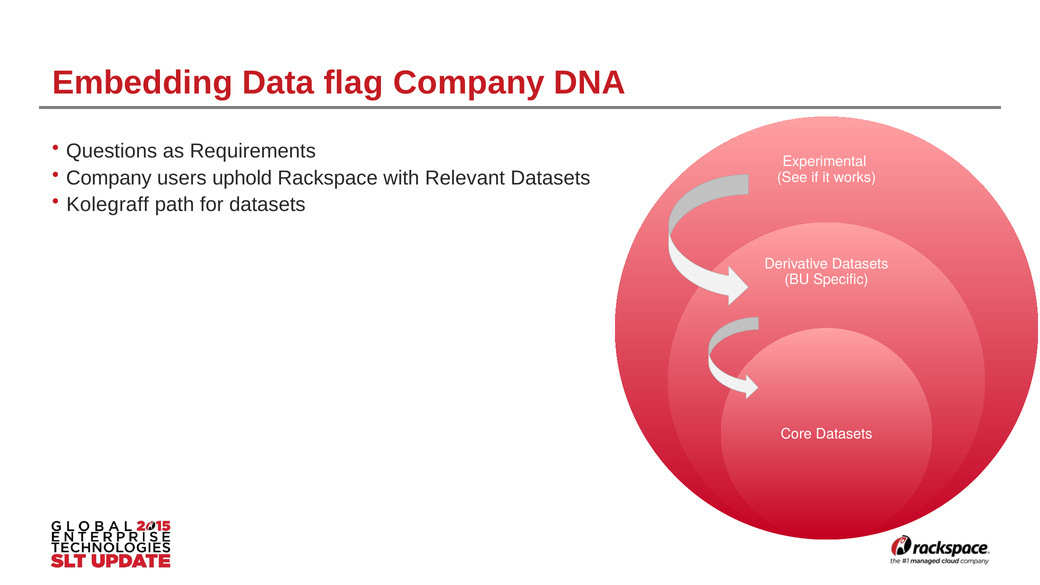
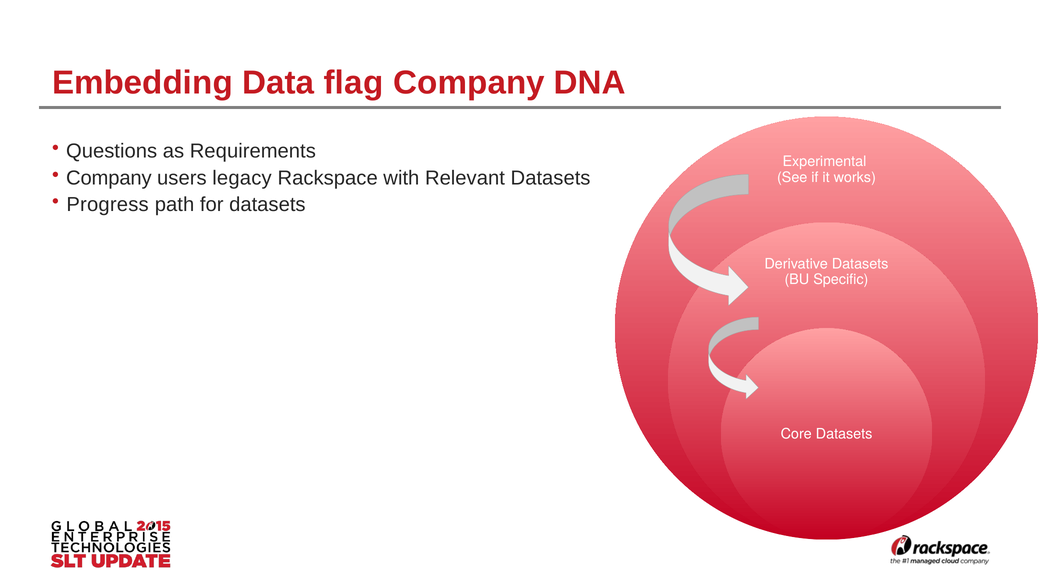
uphold: uphold -> legacy
Kolegraff: Kolegraff -> Progress
